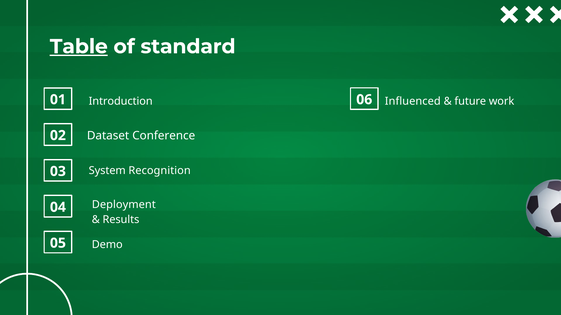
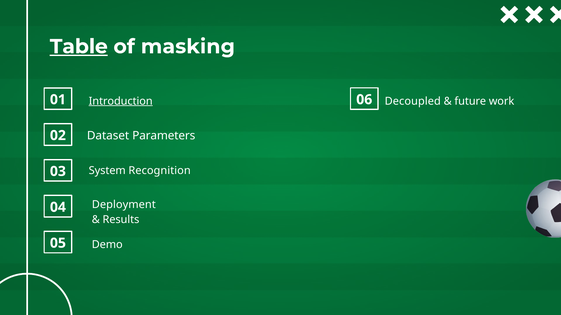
standard: standard -> masking
Introduction underline: none -> present
Influenced: Influenced -> Decoupled
Conference: Conference -> Parameters
